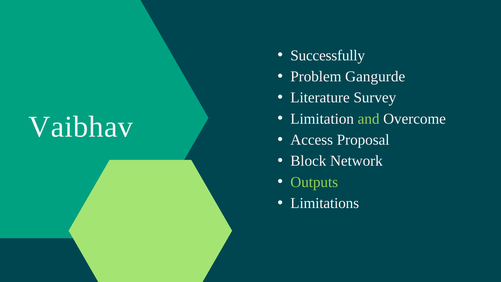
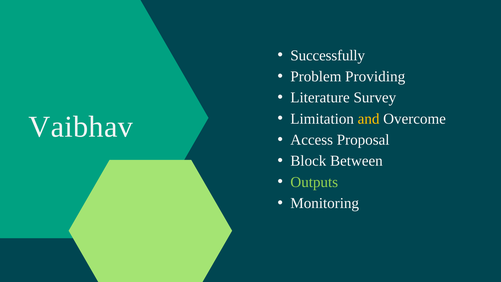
Gangurde: Gangurde -> Providing
and colour: light green -> yellow
Network: Network -> Between
Limitations: Limitations -> Monitoring
